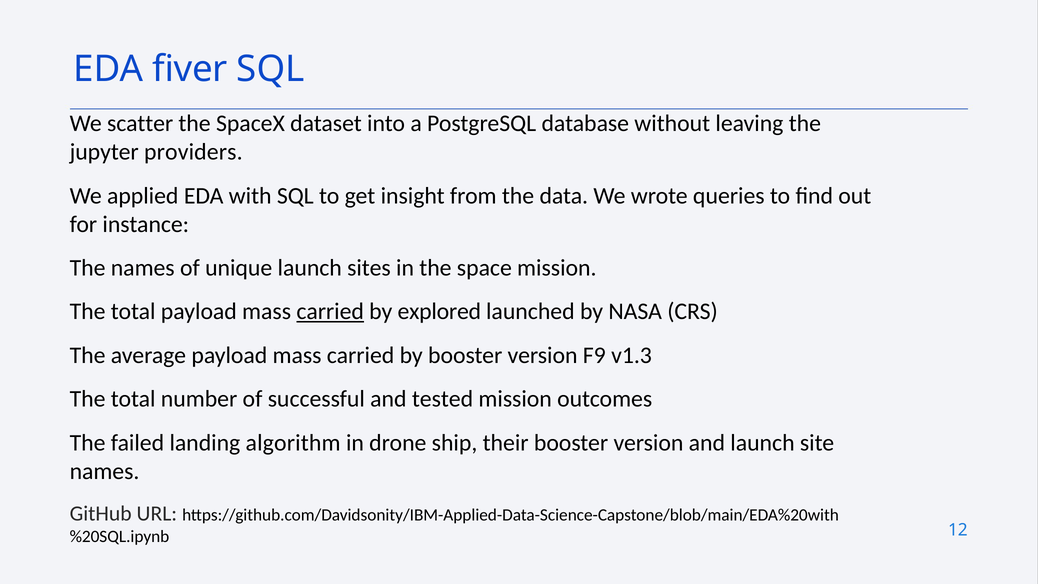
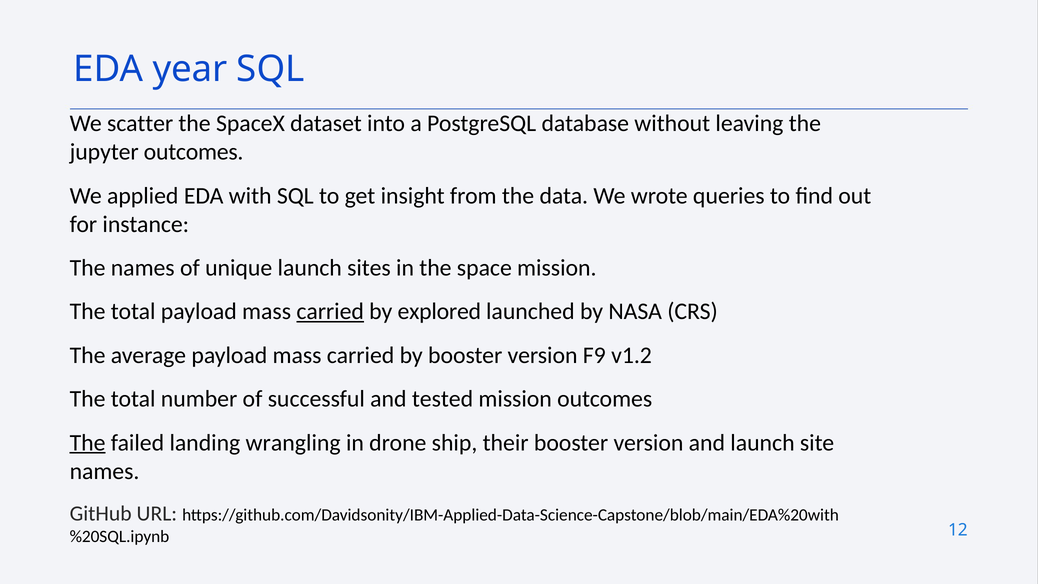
fiver: fiver -> year
jupyter providers: providers -> outcomes
v1.3: v1.3 -> v1.2
The at (88, 443) underline: none -> present
algorithm: algorithm -> wrangling
